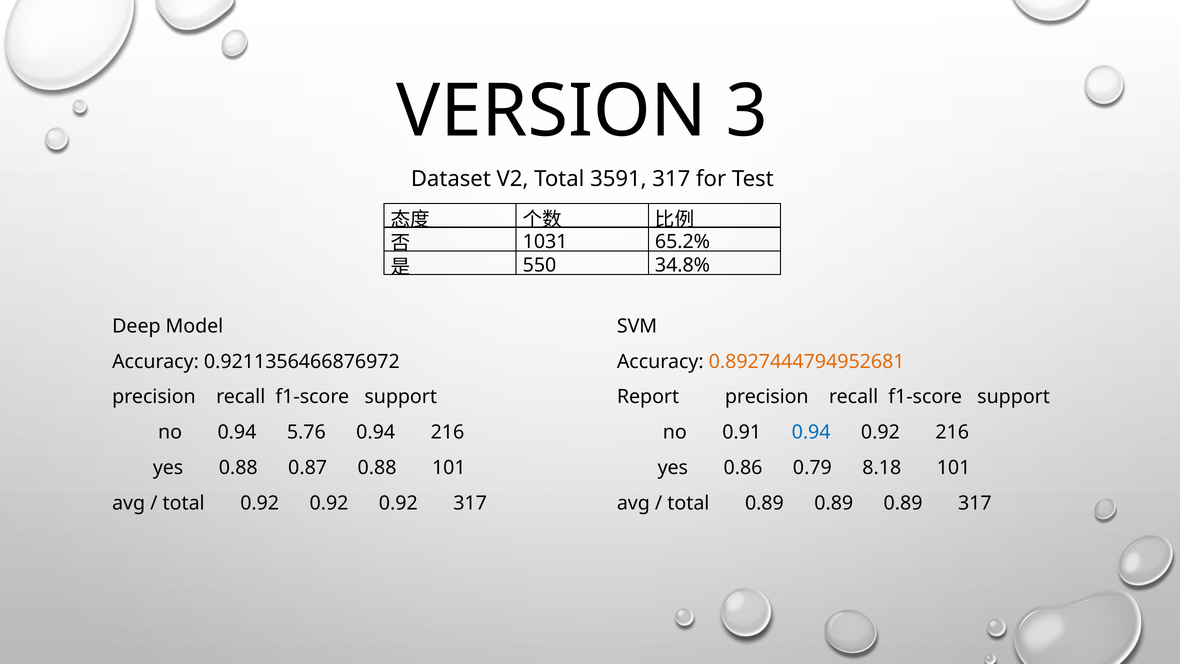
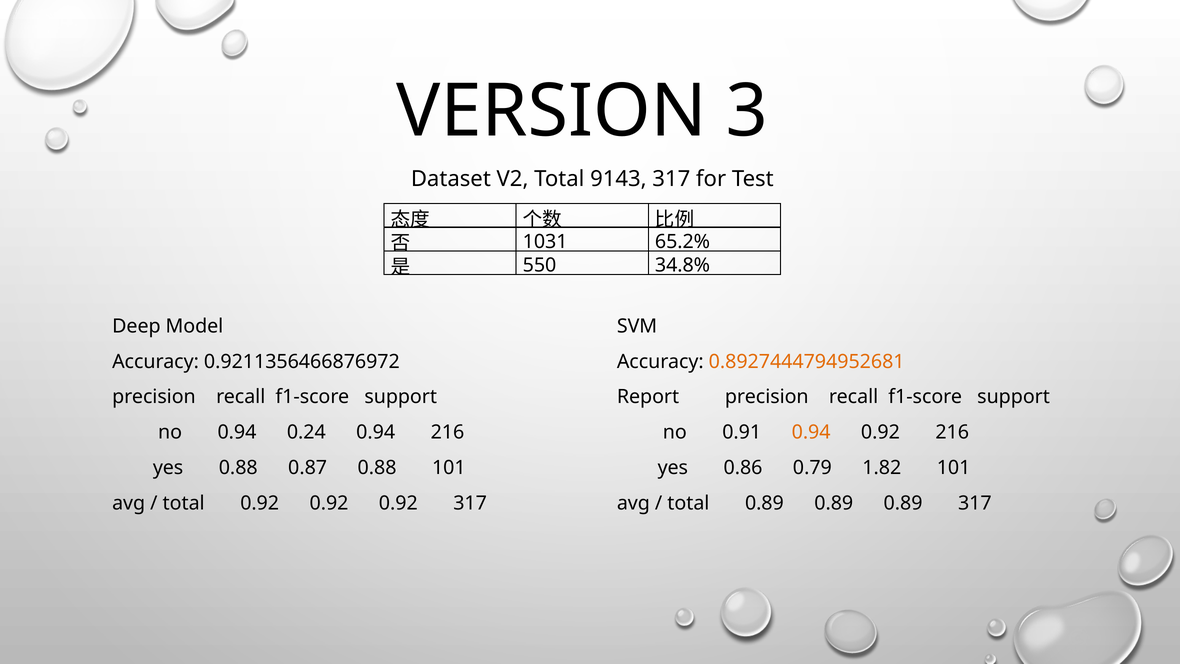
3591: 3591 -> 9143
5.76: 5.76 -> 0.24
0.94 at (811, 432) colour: blue -> orange
8.18: 8.18 -> 1.82
